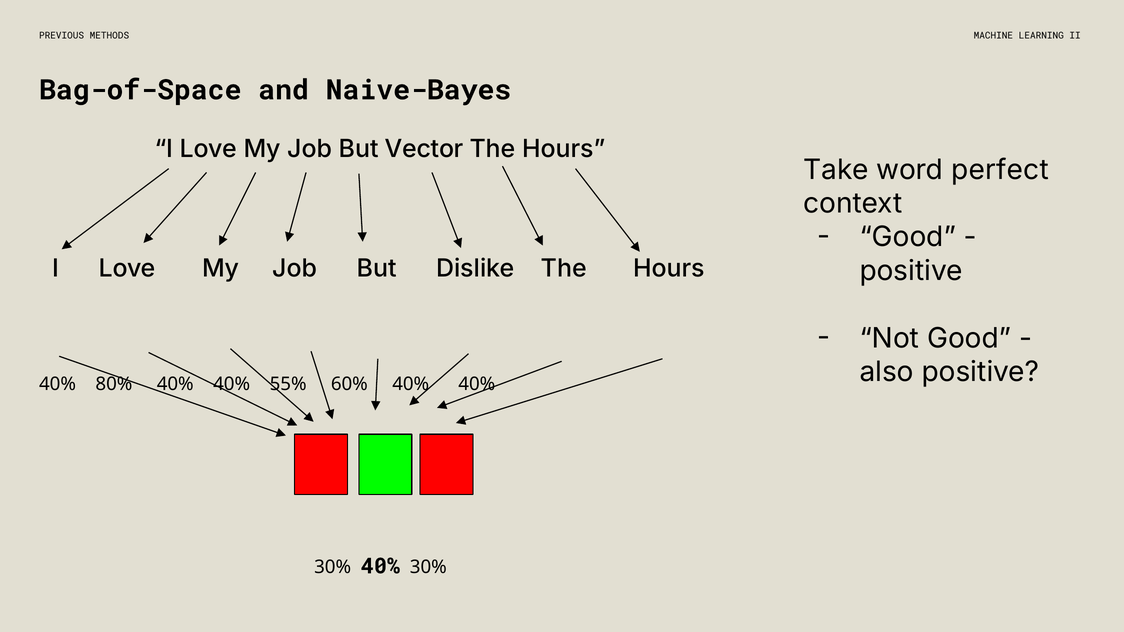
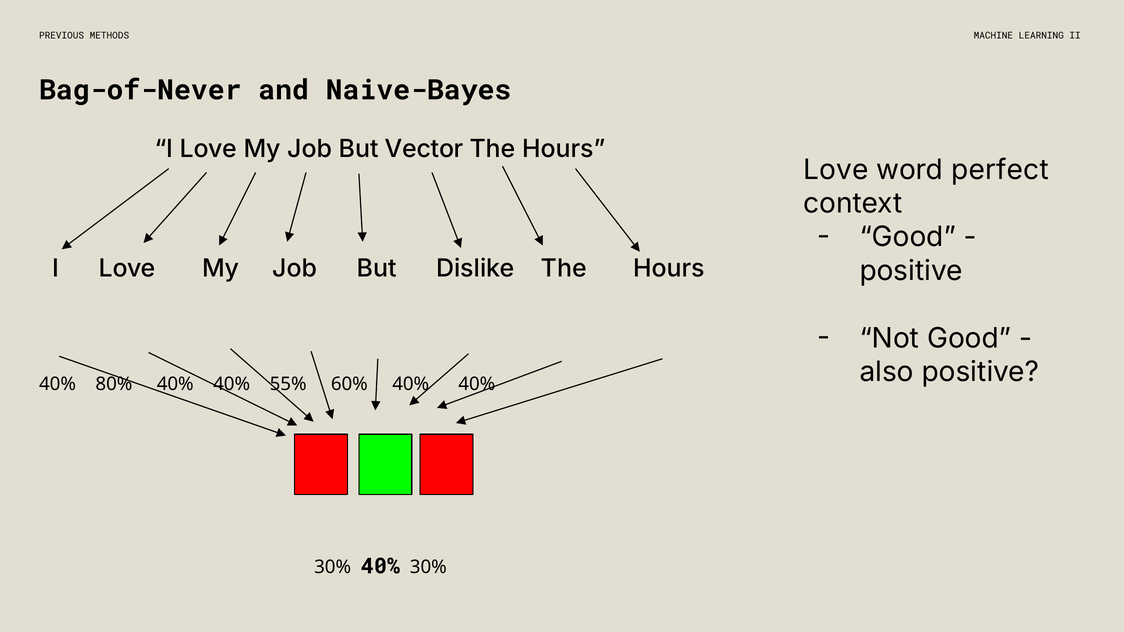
Bag-of-Space: Bag-of-Space -> Bag-of-Never
Take at (836, 170): Take -> Love
